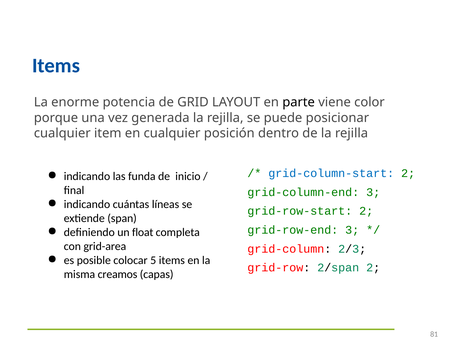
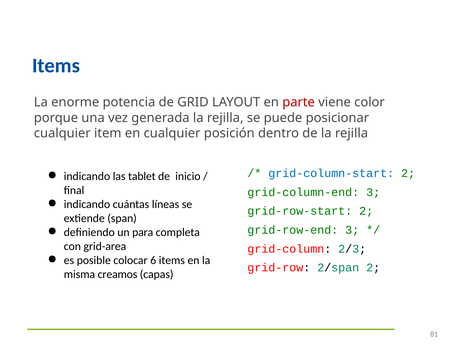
parte colour: black -> red
funda: funda -> tablet
float: float -> para
5: 5 -> 6
